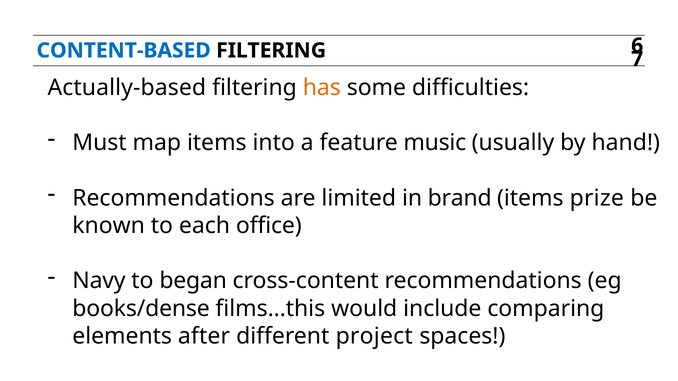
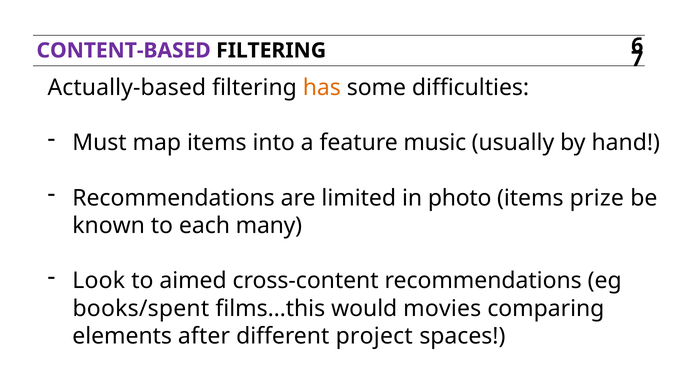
CONTENT-BASED colour: blue -> purple
brand: brand -> photo
office: office -> many
Navy: Navy -> Look
began: began -> aimed
books/dense: books/dense -> books/spent
include: include -> movies
